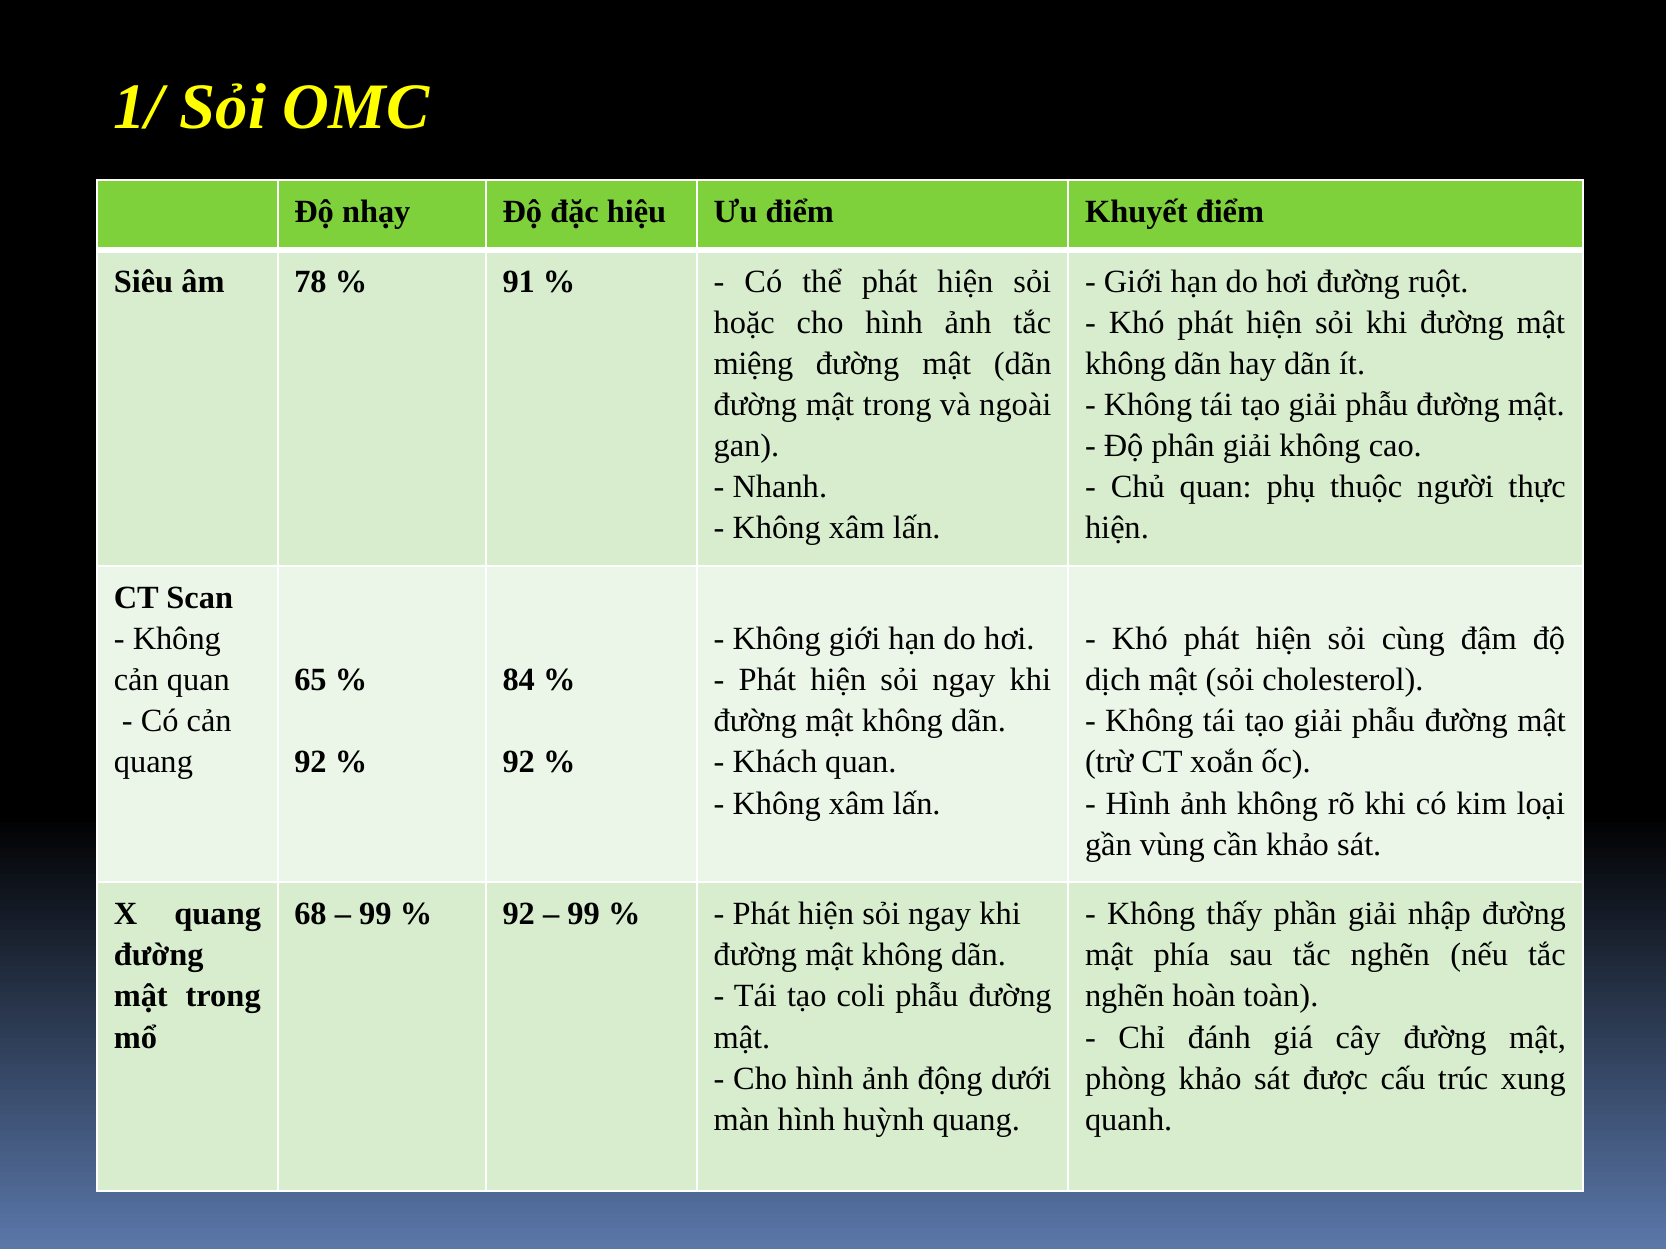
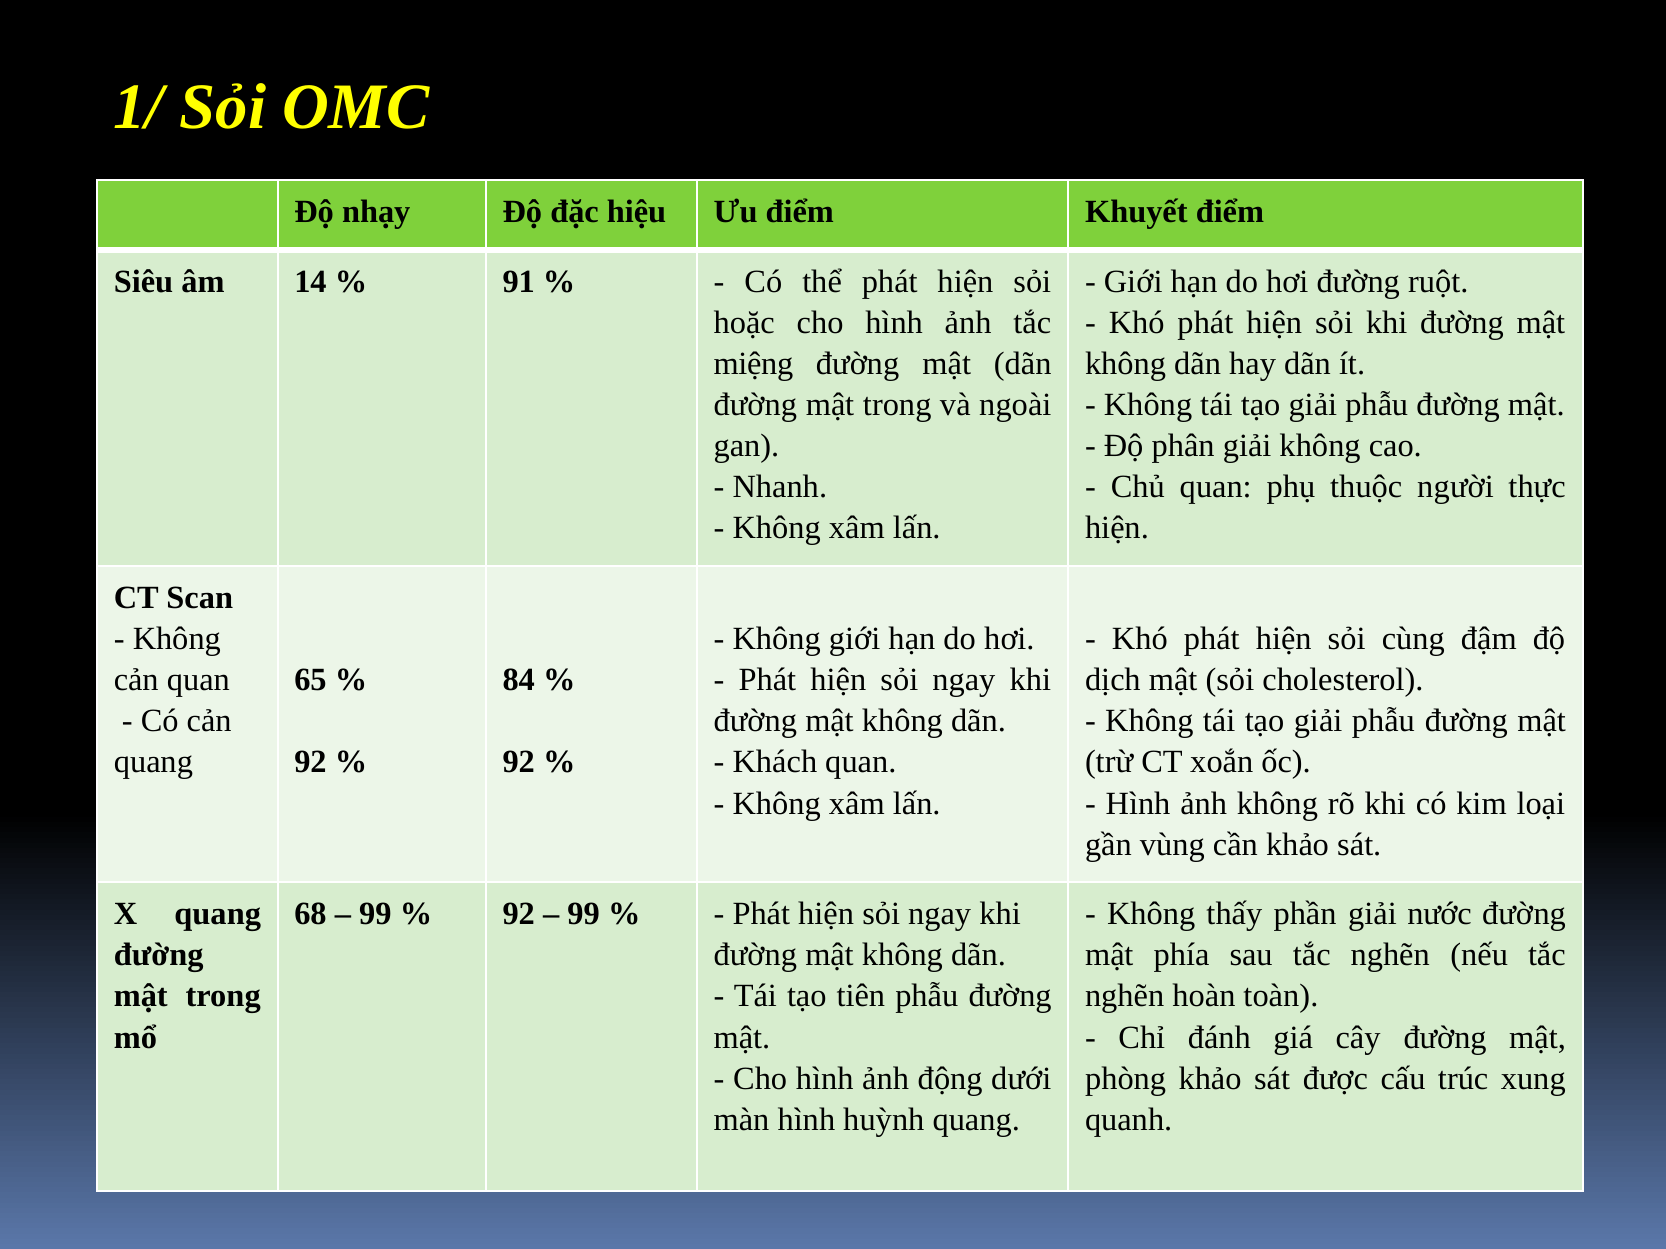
78: 78 -> 14
nhập: nhập -> nước
coli: coli -> tiên
